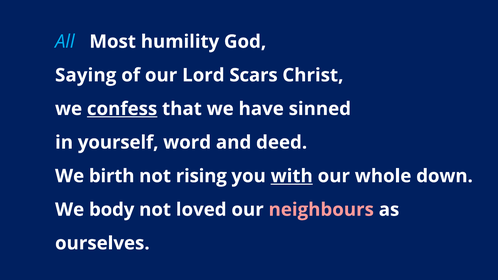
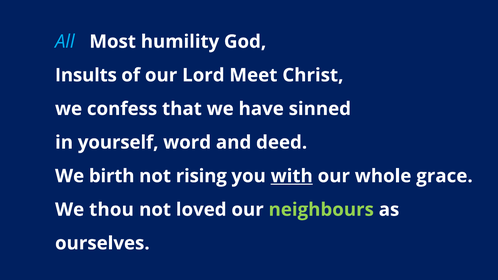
Saying: Saying -> Insults
Scars: Scars -> Meet
confess underline: present -> none
down: down -> grace
body: body -> thou
neighbours colour: pink -> light green
